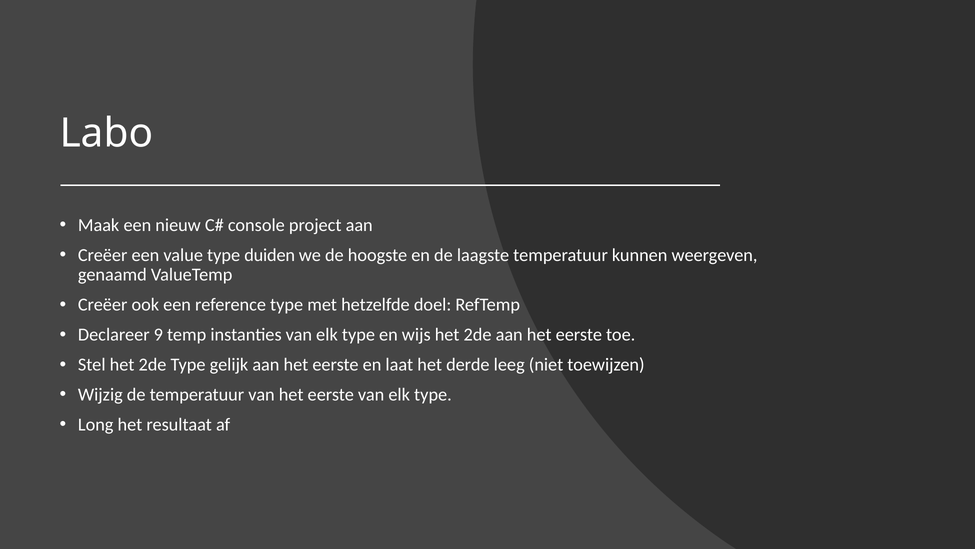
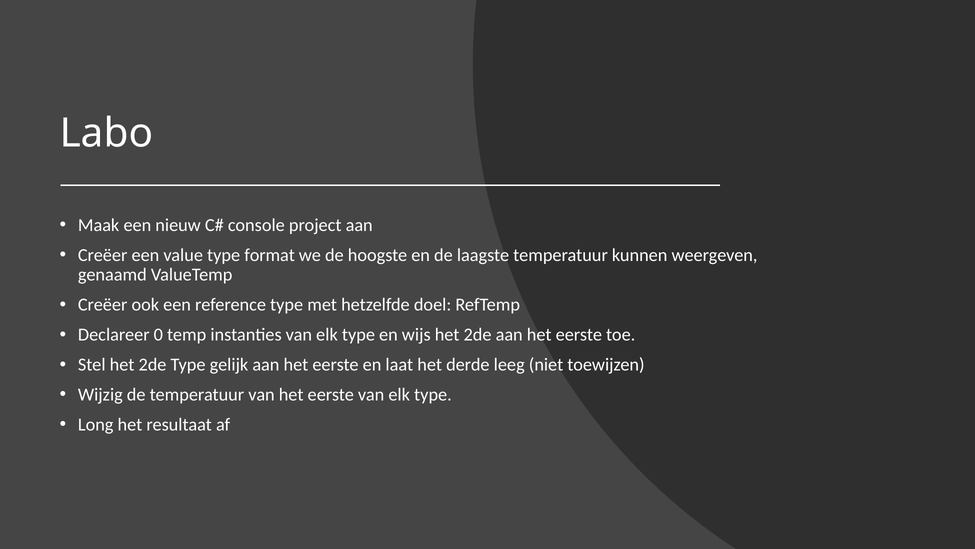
duiden: duiden -> format
9: 9 -> 0
